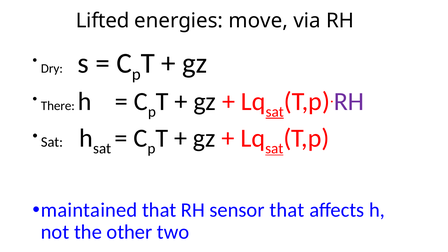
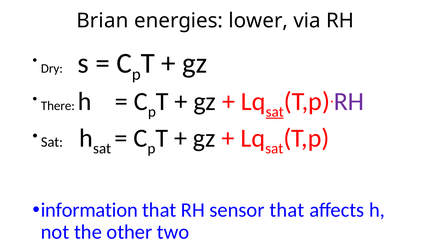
Lifted: Lifted -> Brian
move: move -> lower
sat at (274, 148) underline: present -> none
maintained: maintained -> information
